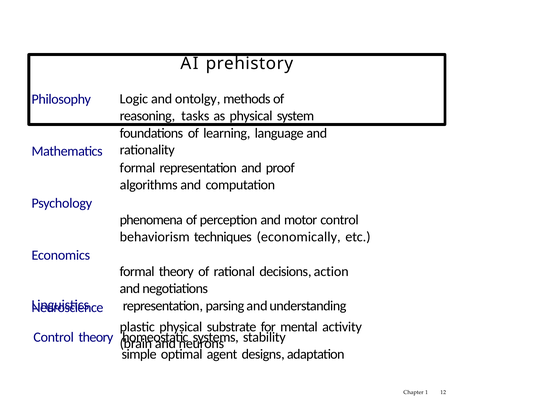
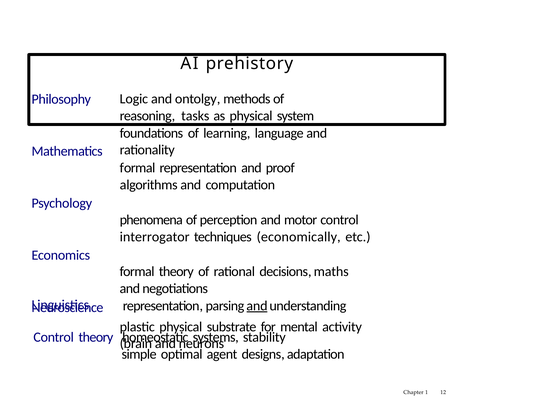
behaviorism: behaviorism -> interrogator
action: action -> maths
and at (257, 306) underline: none -> present
